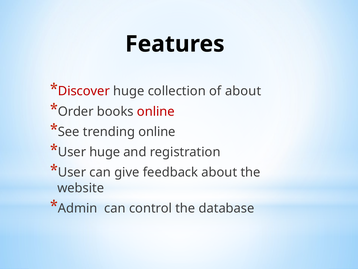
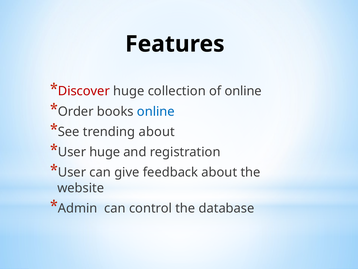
of about: about -> online
online at (156, 111) colour: red -> blue
trending online: online -> about
